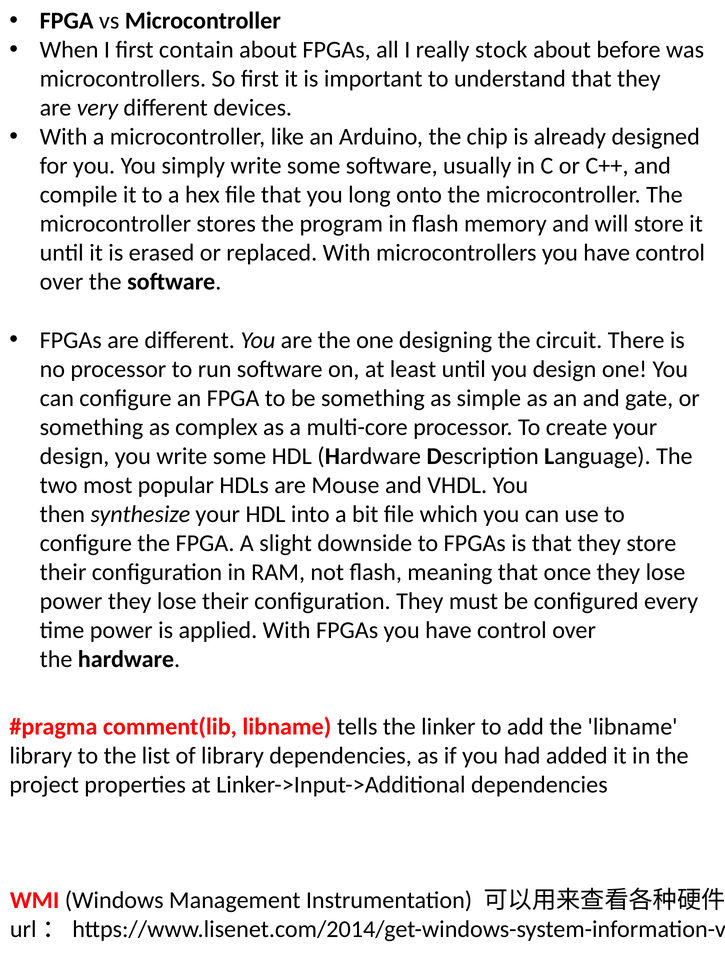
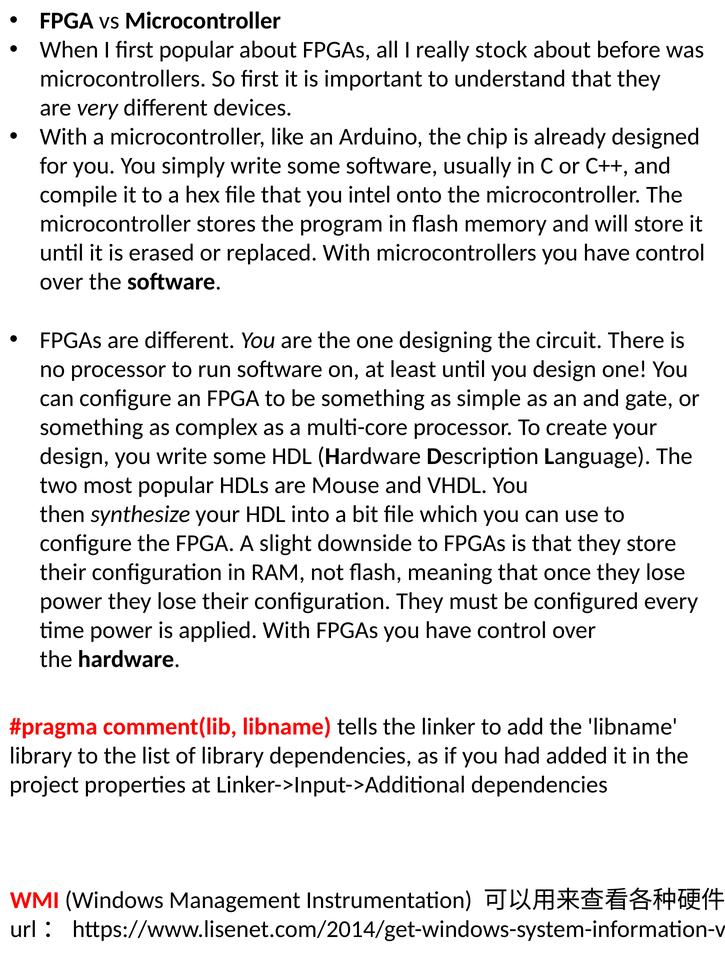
first contain: contain -> popular
long: long -> intel
